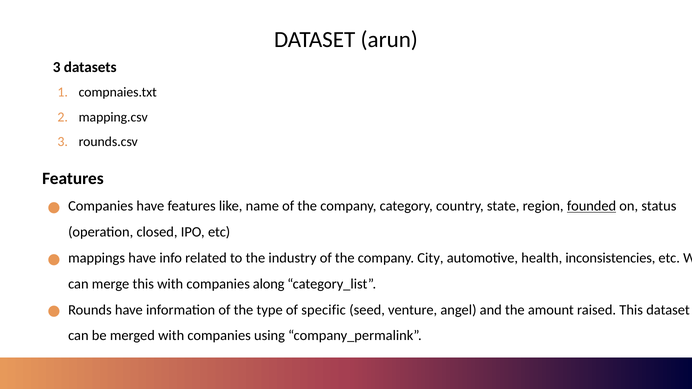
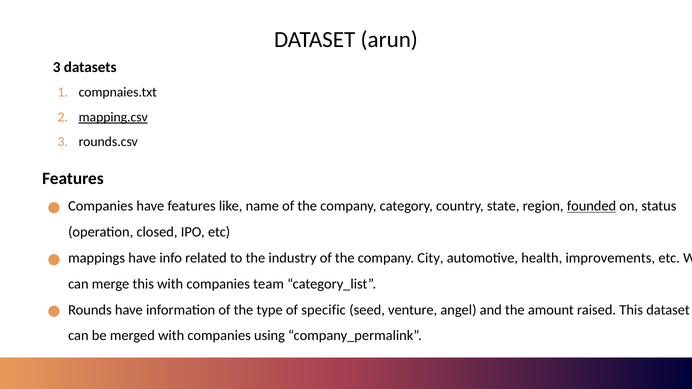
mapping.csv underline: none -> present
inconsistencies: inconsistencies -> improvements
along: along -> team
